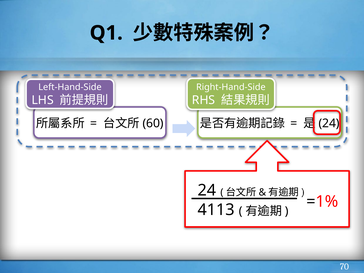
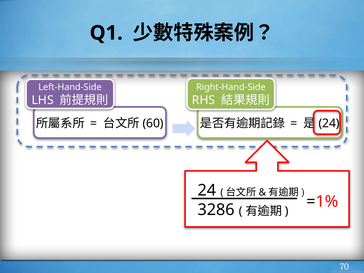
4113: 4113 -> 3286
